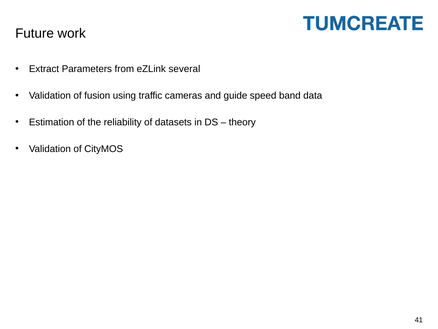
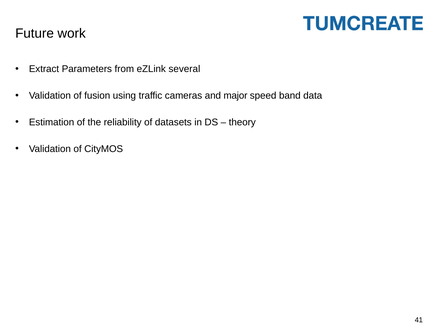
guide: guide -> major
